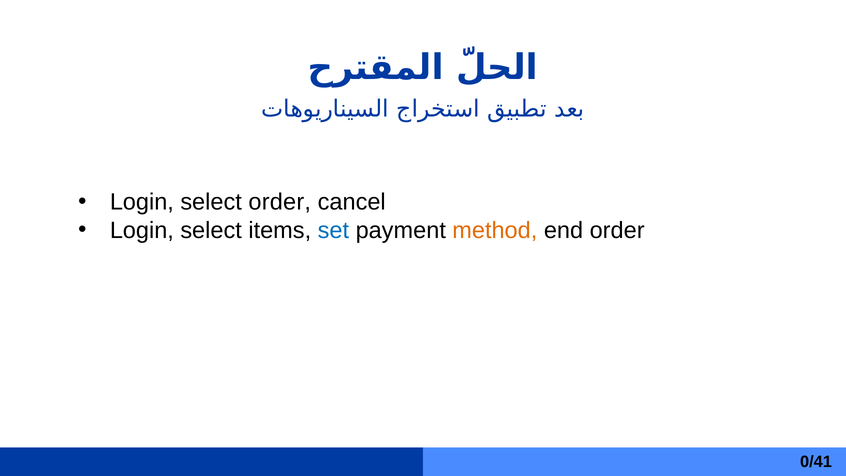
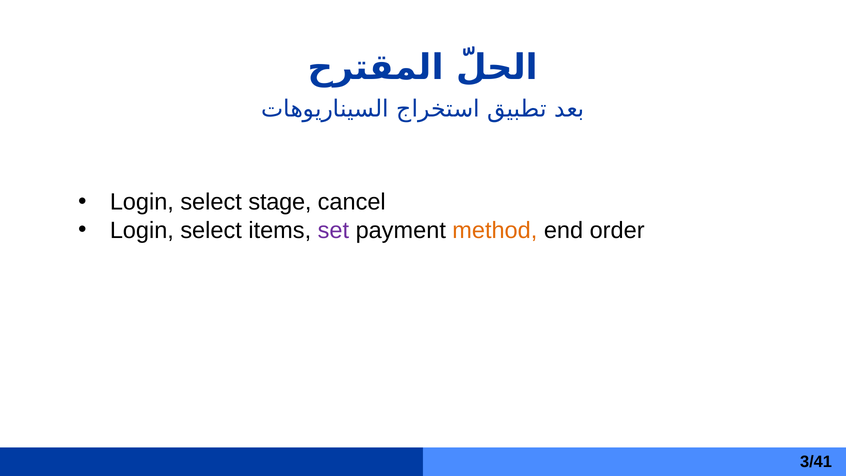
select order: order -> stage
set colour: blue -> purple
0/41: 0/41 -> 3/41
